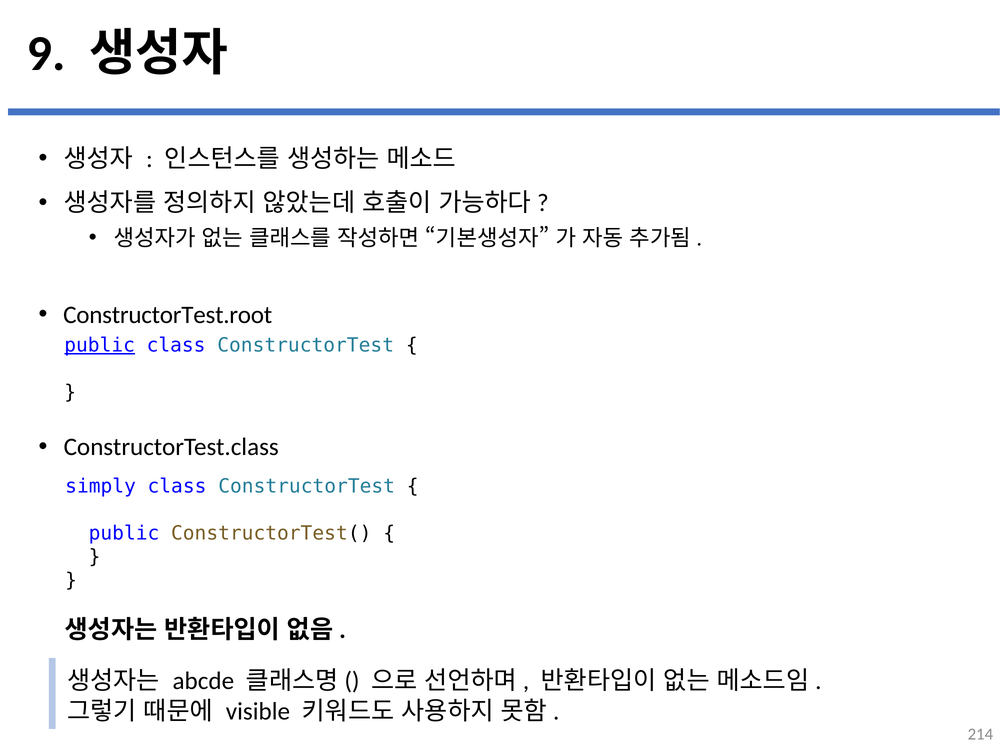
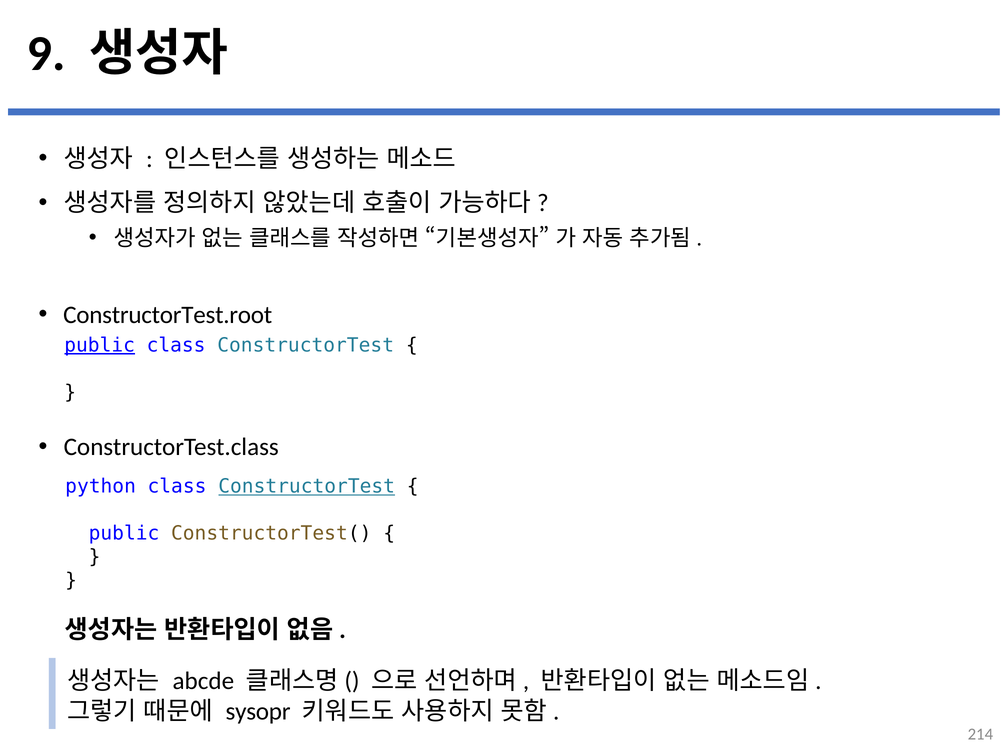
simply: simply -> python
ConstructorTest at (307, 486) underline: none -> present
visible: visible -> sysopr
